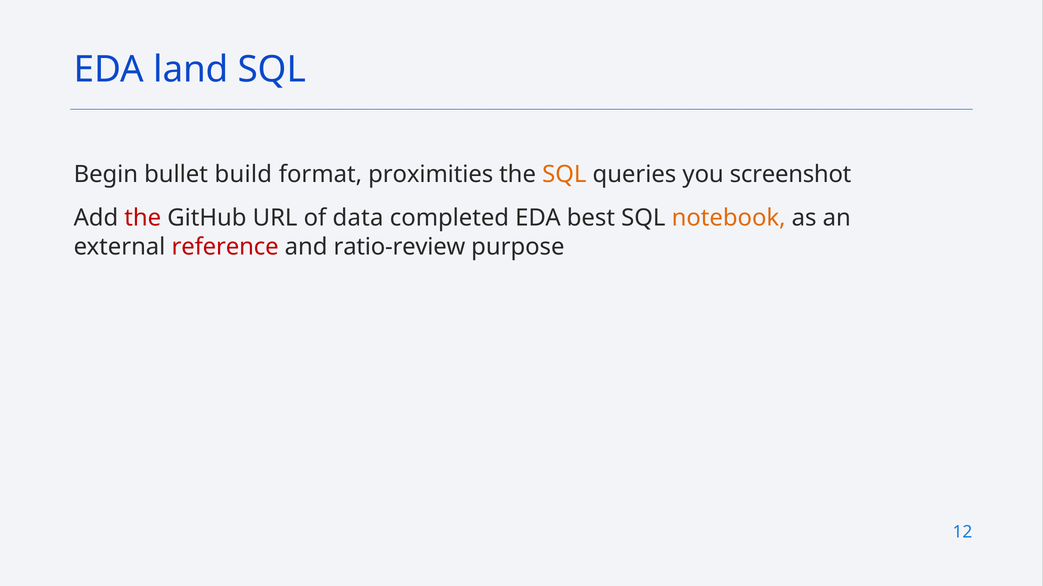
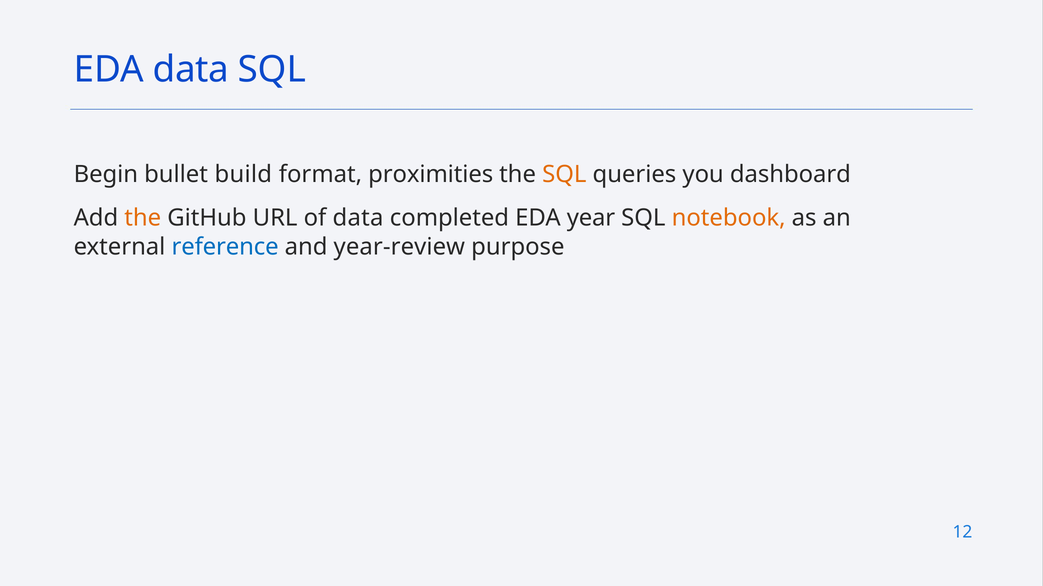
EDA land: land -> data
screenshot: screenshot -> dashboard
the at (143, 218) colour: red -> orange
best: best -> year
reference colour: red -> blue
ratio-review: ratio-review -> year-review
